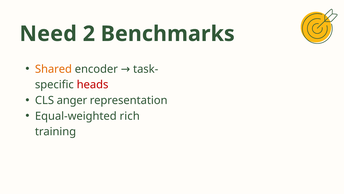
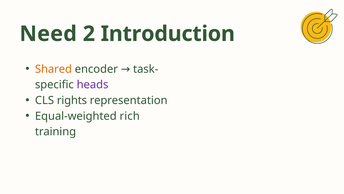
Benchmarks: Benchmarks -> Introduction
heads colour: red -> purple
anger: anger -> rights
